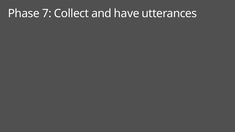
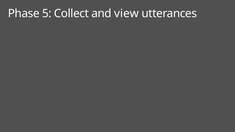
7: 7 -> 5
have: have -> view
